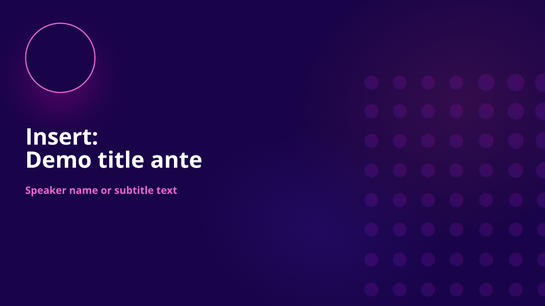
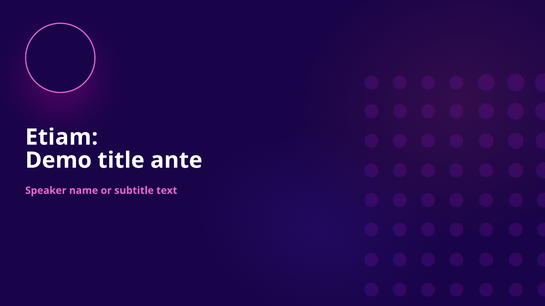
Insert: Insert -> Etiam
